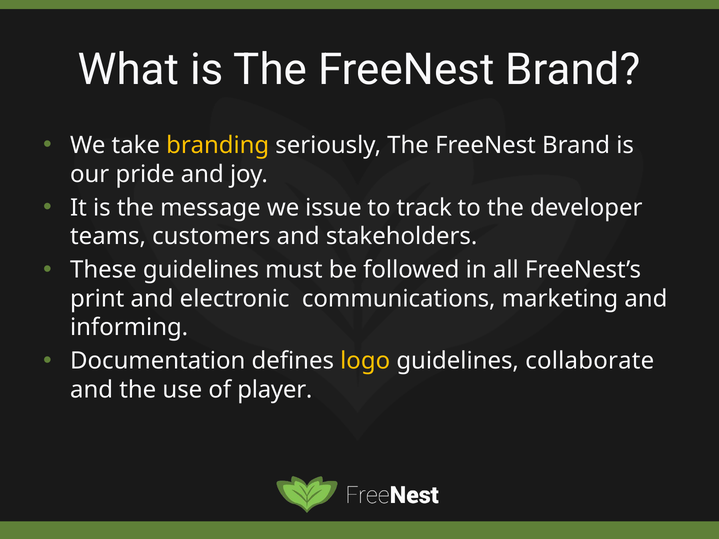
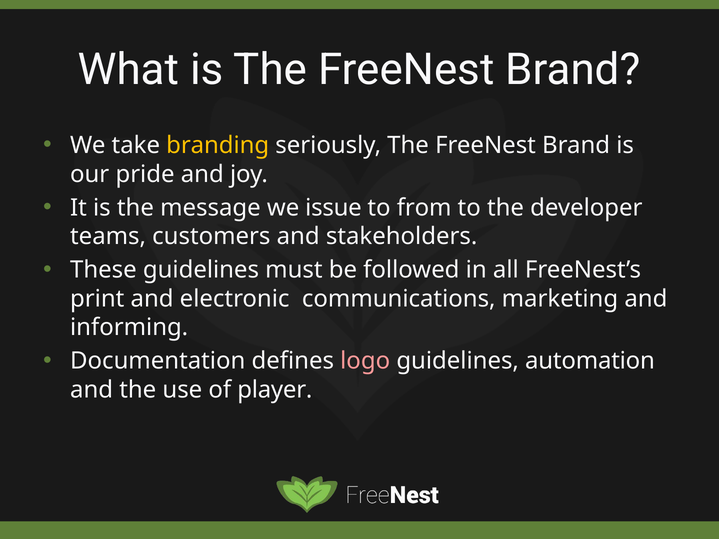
track: track -> from
logo colour: yellow -> pink
collaborate: collaborate -> automation
